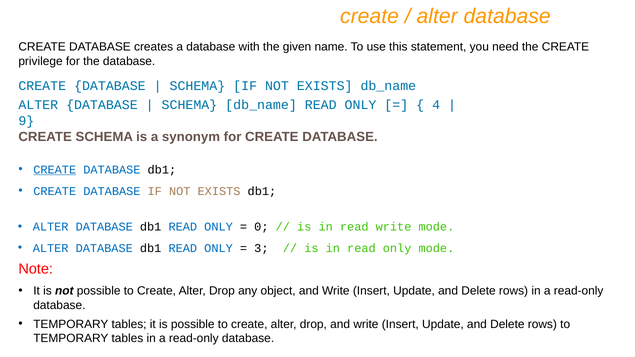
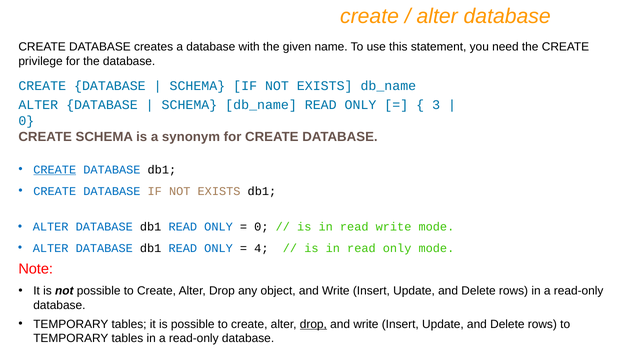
4: 4 -> 3
9 at (26, 121): 9 -> 0
3: 3 -> 4
drop at (313, 324) underline: none -> present
